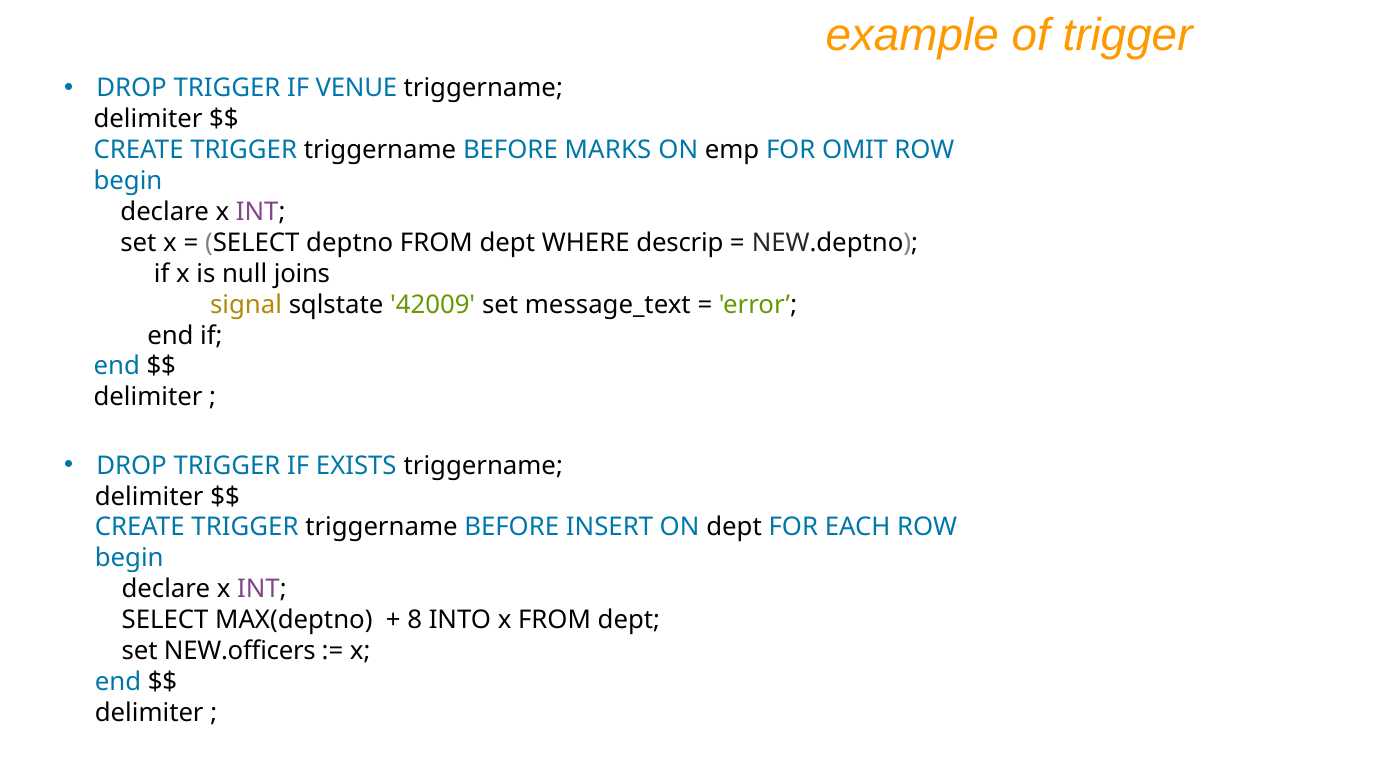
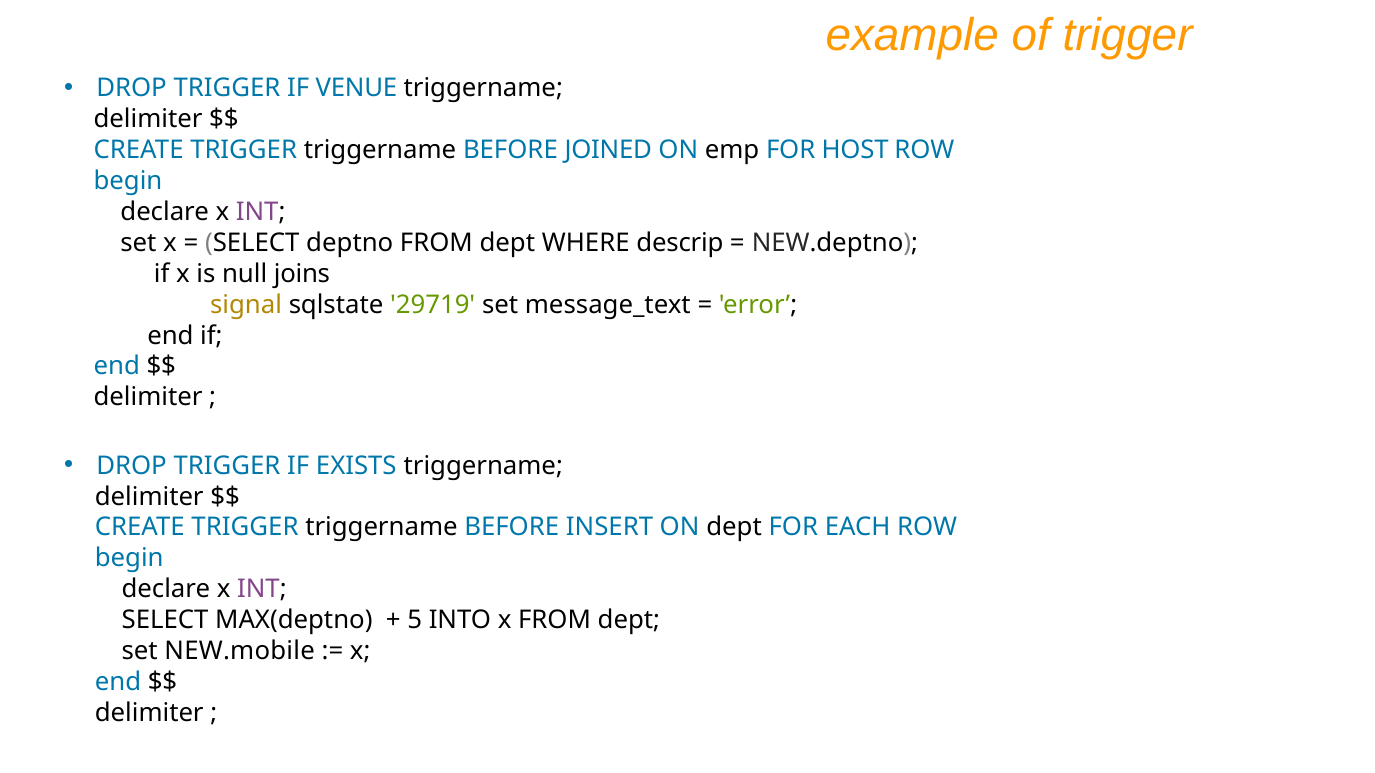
MARKS: MARKS -> JOINED
OMIT: OMIT -> HOST
42009: 42009 -> 29719
8: 8 -> 5
NEW.officers: NEW.officers -> NEW.mobile
